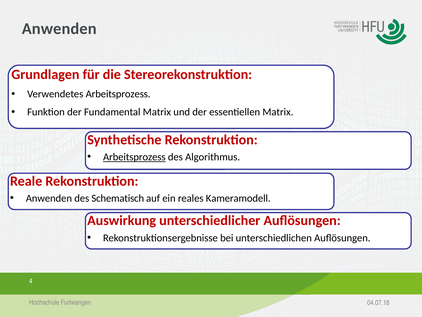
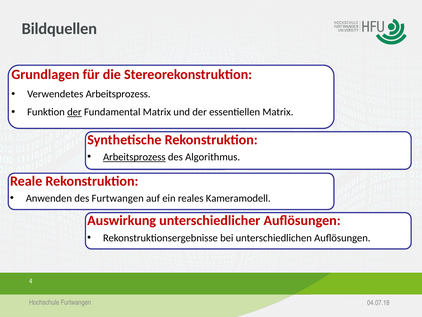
Anwenden at (59, 29): Anwenden -> Bildquellen
der at (74, 112) underline: none -> present
des Schematisch: Schematisch -> Furtwangen
